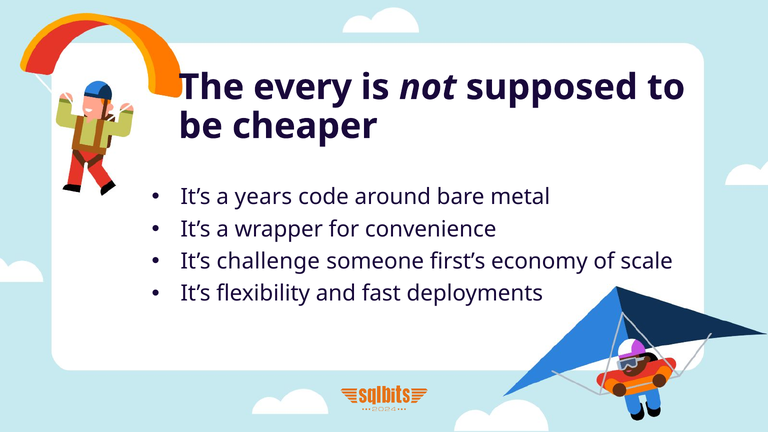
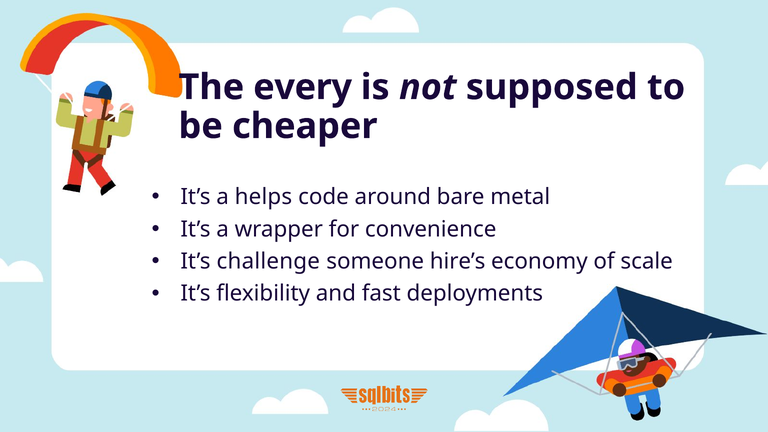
years: years -> helps
first’s: first’s -> hire’s
